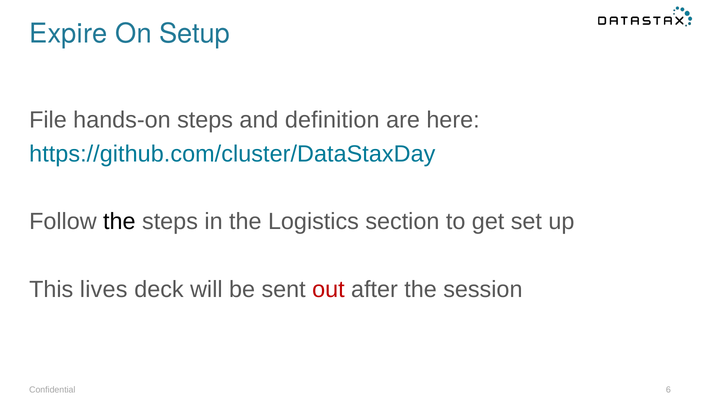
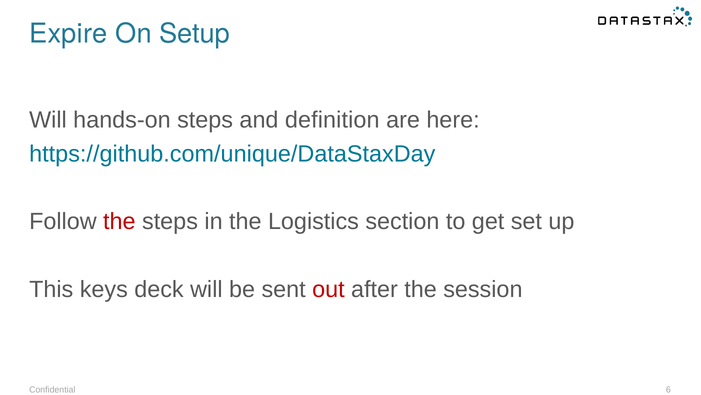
File at (48, 120): File -> Will
https://github.com/cluster/DataStaxDay: https://github.com/cluster/DataStaxDay -> https://github.com/unique/DataStaxDay
the at (119, 221) colour: black -> red
lives: lives -> keys
